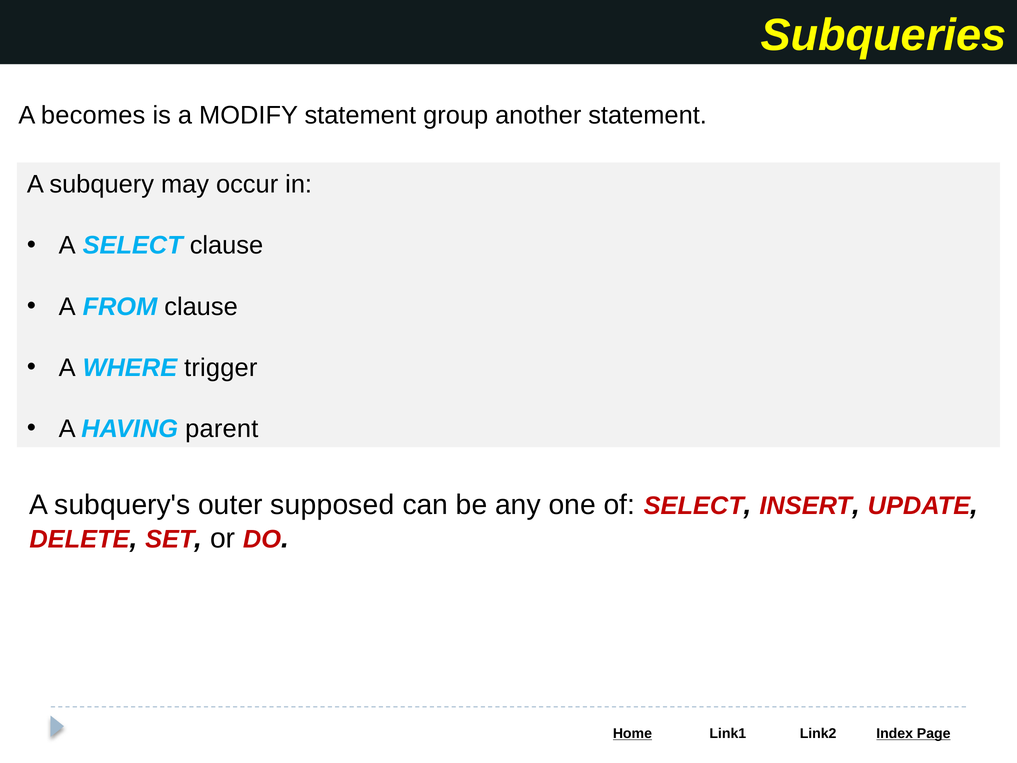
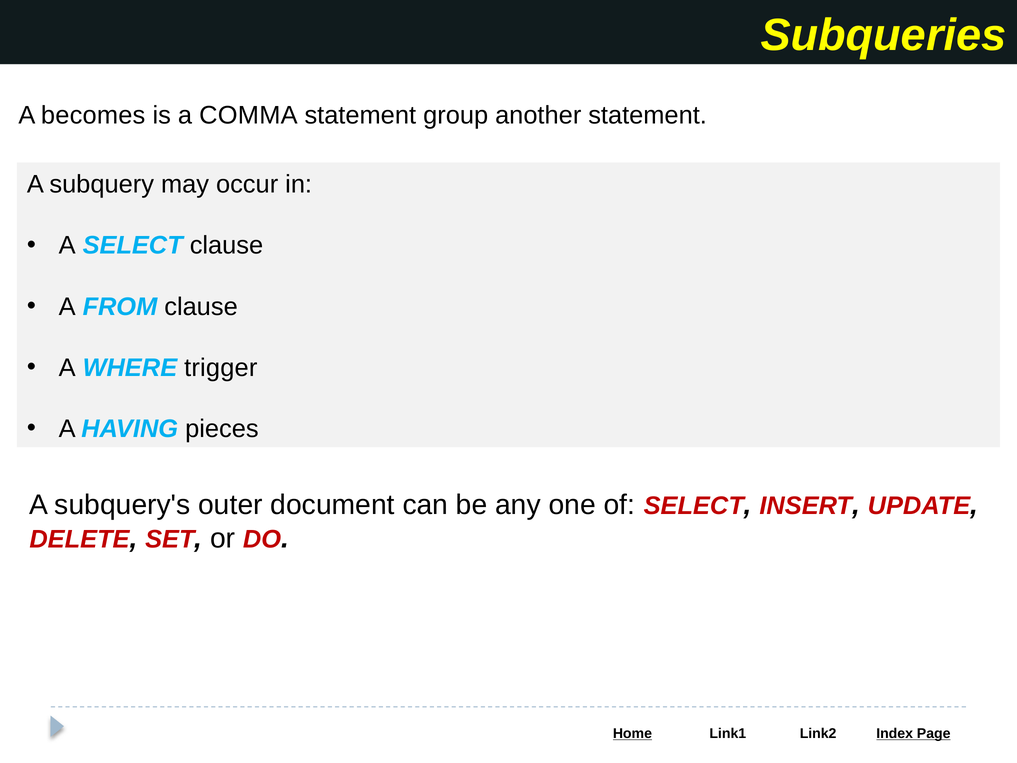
MODIFY: MODIFY -> COMMA
parent: parent -> pieces
supposed: supposed -> document
